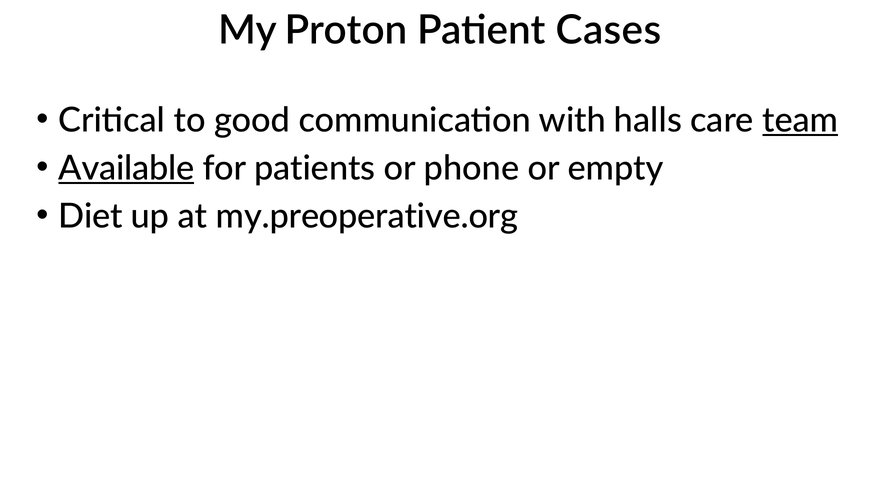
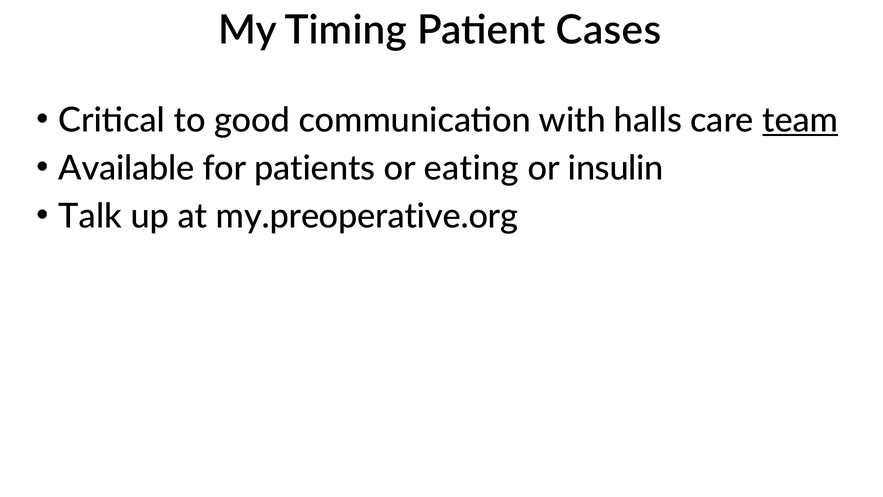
Proton: Proton -> Timing
Available underline: present -> none
phone: phone -> eating
empty: empty -> insulin
Diet: Diet -> Talk
